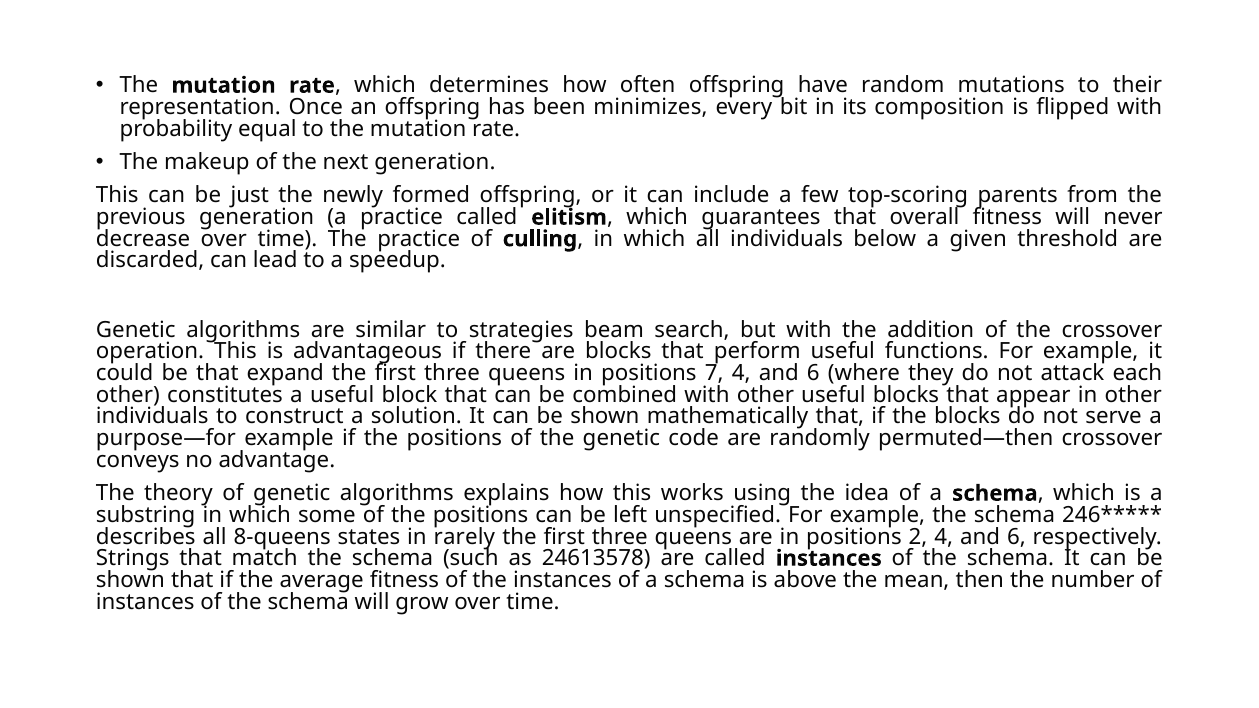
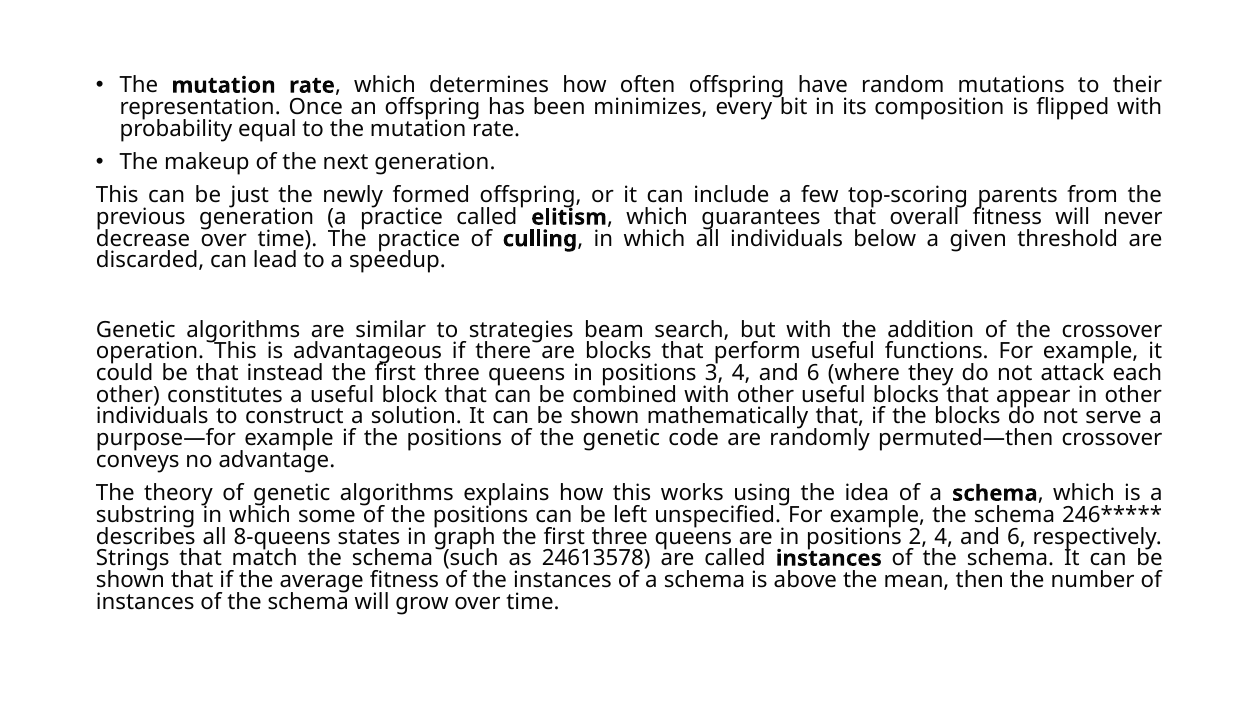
expand: expand -> instead
7: 7 -> 3
rarely: rarely -> graph
